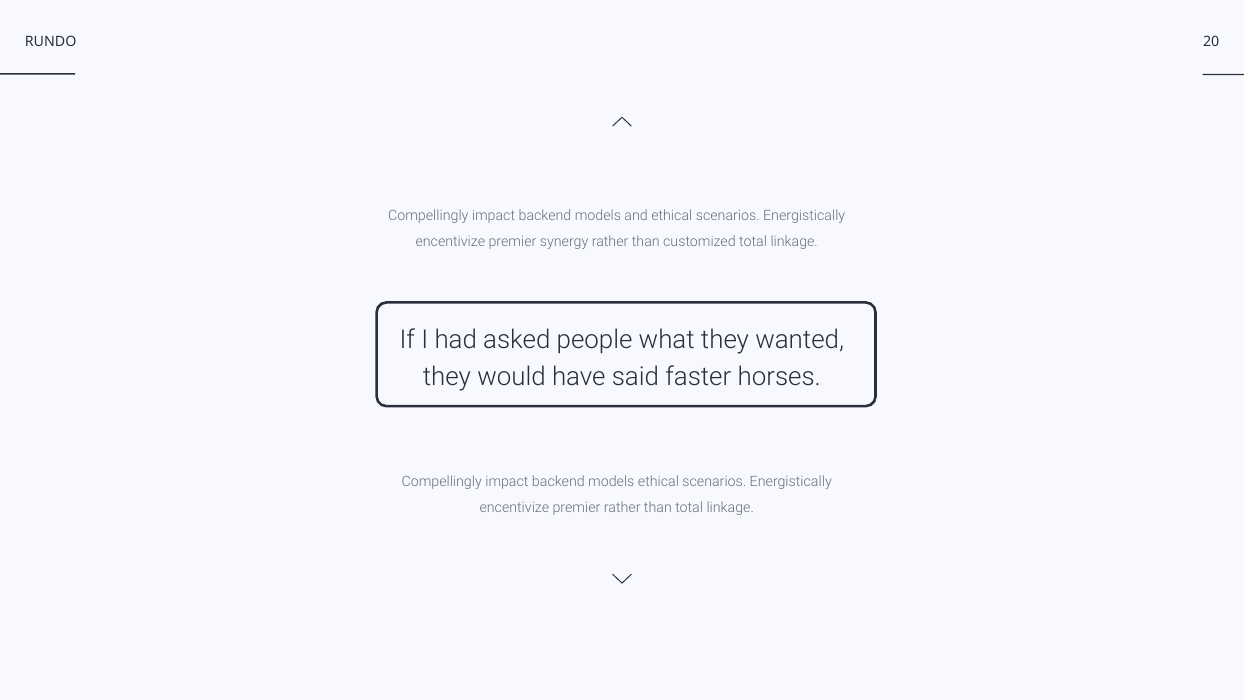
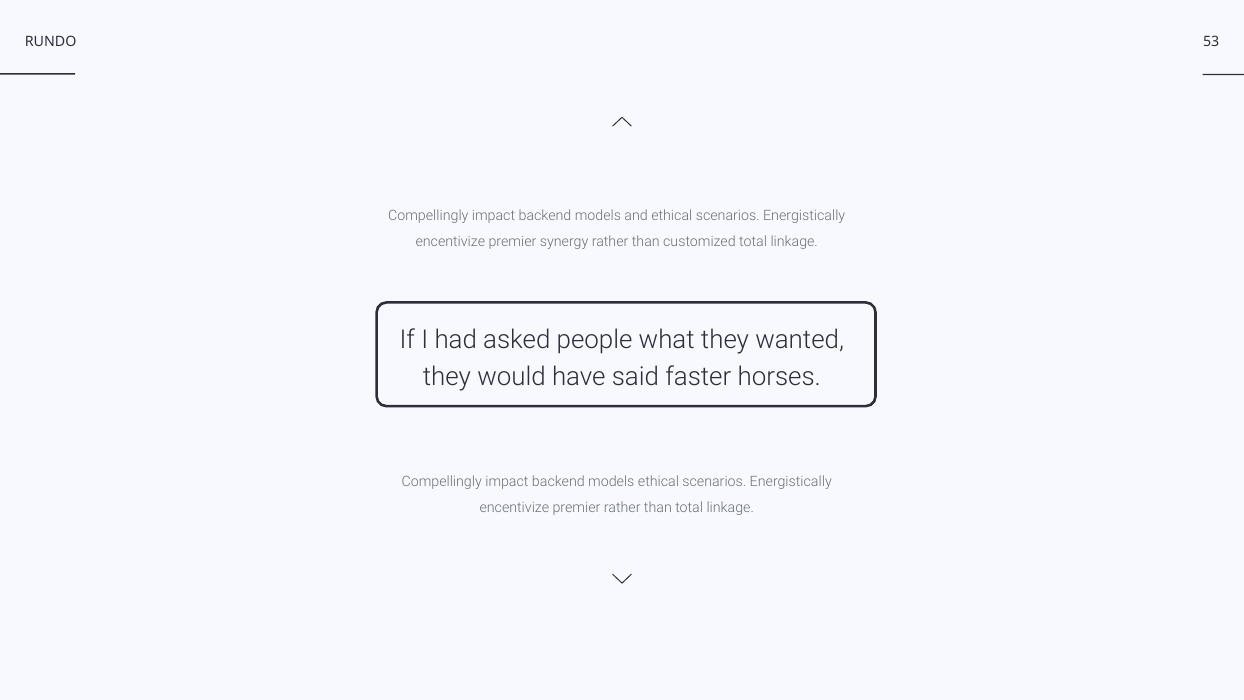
20: 20 -> 53
